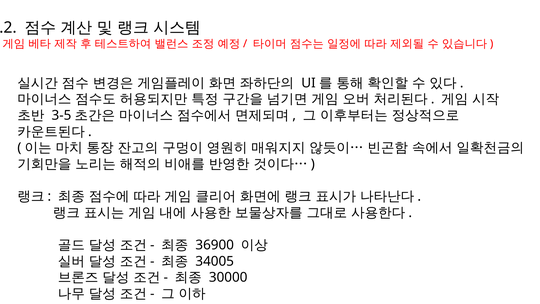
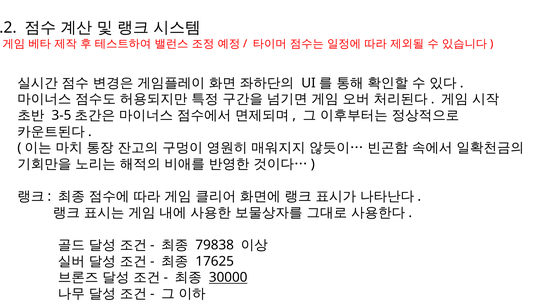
36900: 36900 -> 79838
34005: 34005 -> 17625
30000 underline: none -> present
